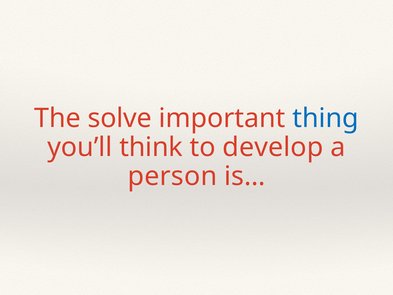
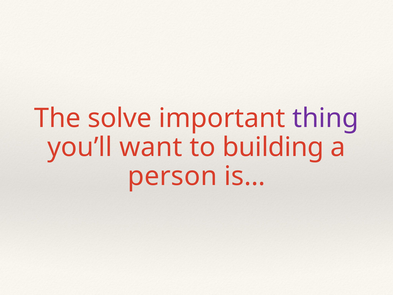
thing colour: blue -> purple
think: think -> want
develop: develop -> building
